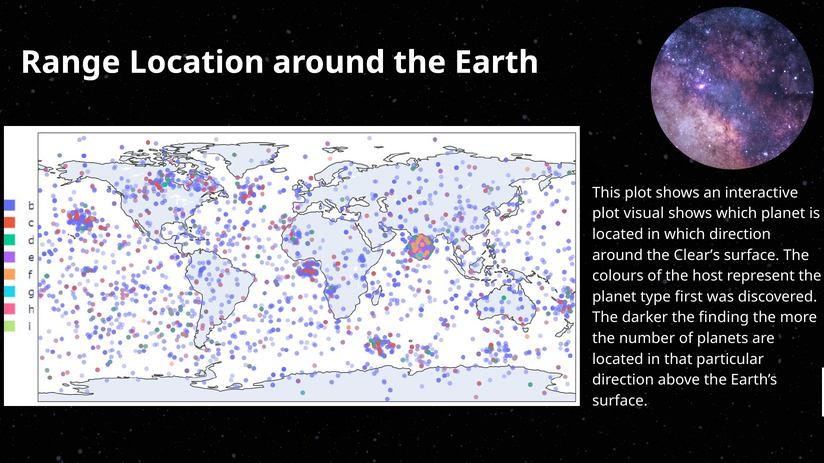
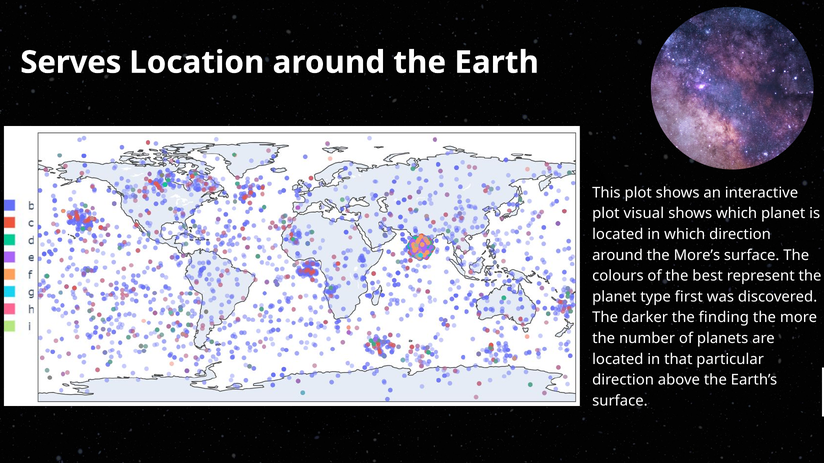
Range: Range -> Serves
Clear’s: Clear’s -> More’s
host: host -> best
